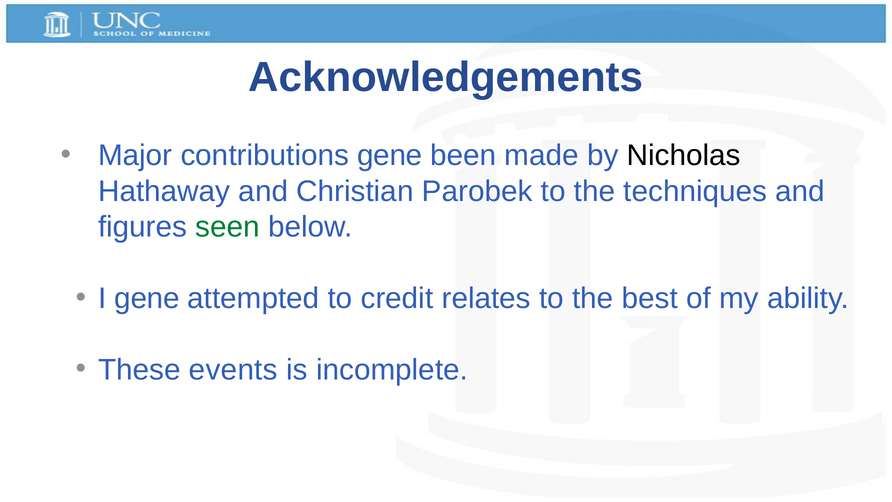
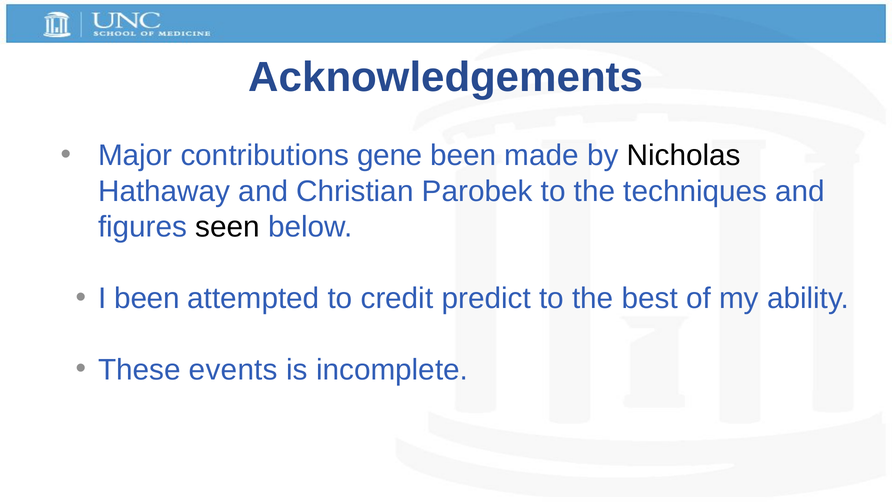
seen colour: green -> black
I gene: gene -> been
relates: relates -> predict
